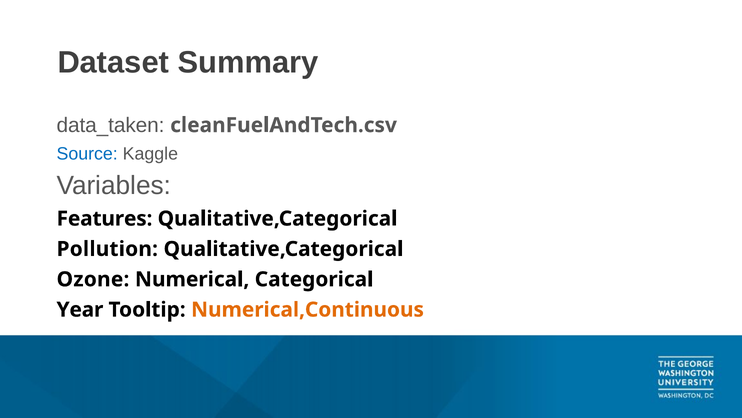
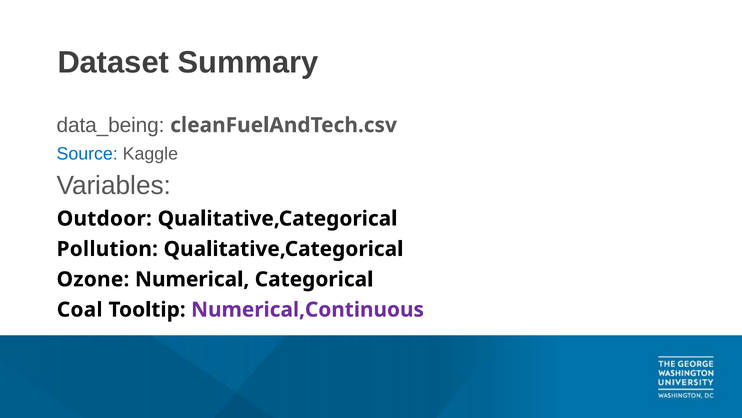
data_taken: data_taken -> data_being
Features: Features -> Outdoor
Year: Year -> Coal
Numerical,Continuous colour: orange -> purple
